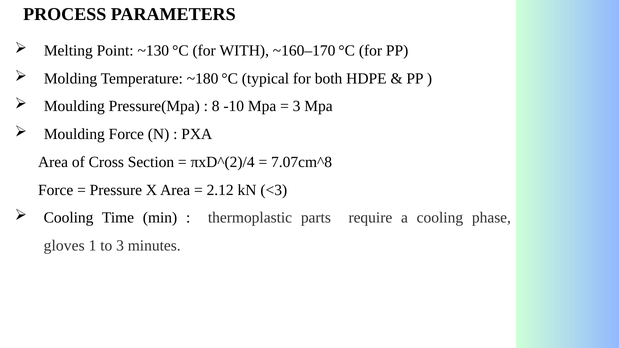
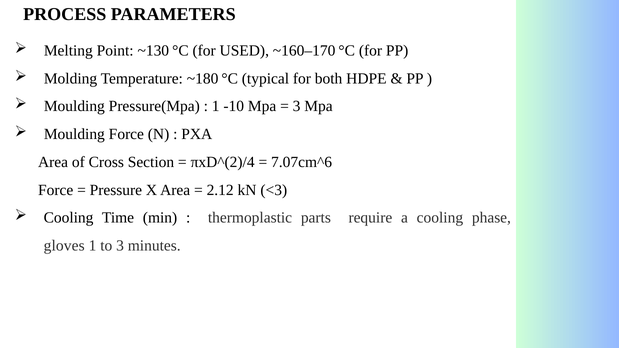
WITH: WITH -> USED
8 at (216, 106): 8 -> 1
7.07cm^8: 7.07cm^8 -> 7.07cm^6
